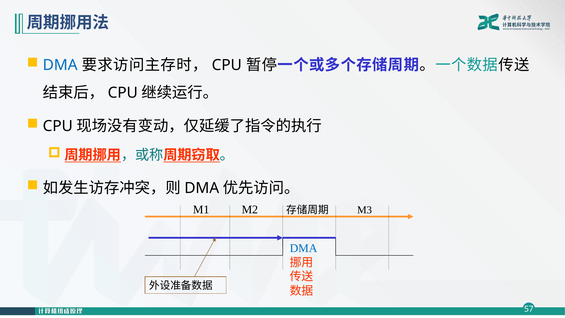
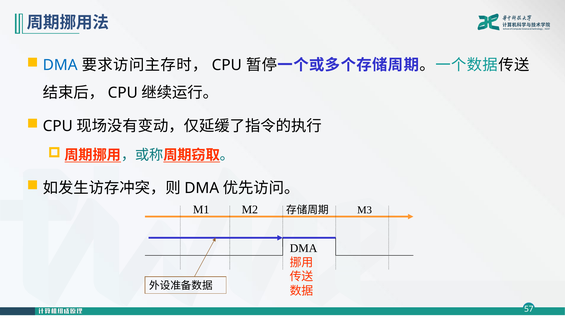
DMA at (304, 248) colour: blue -> black
